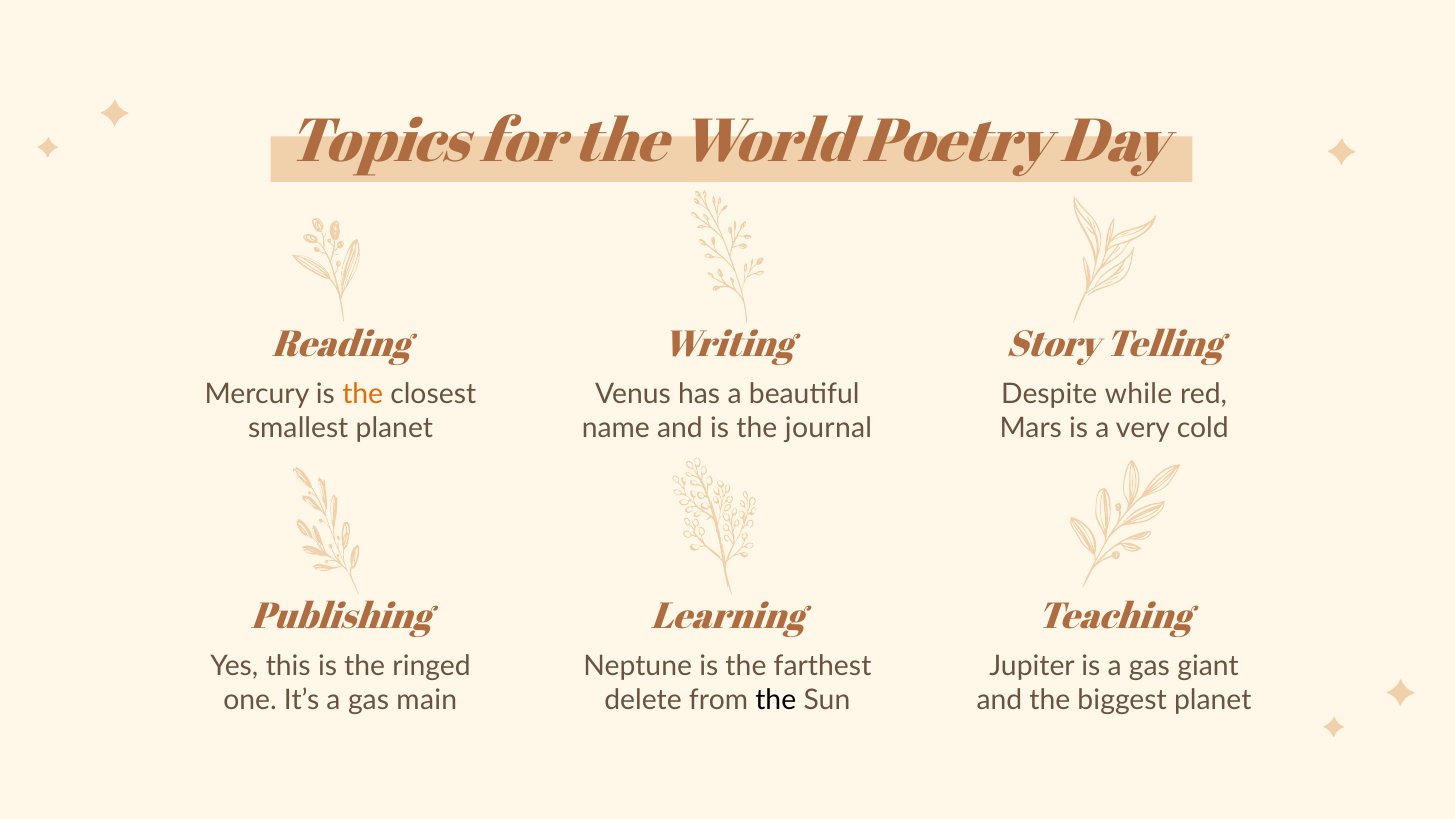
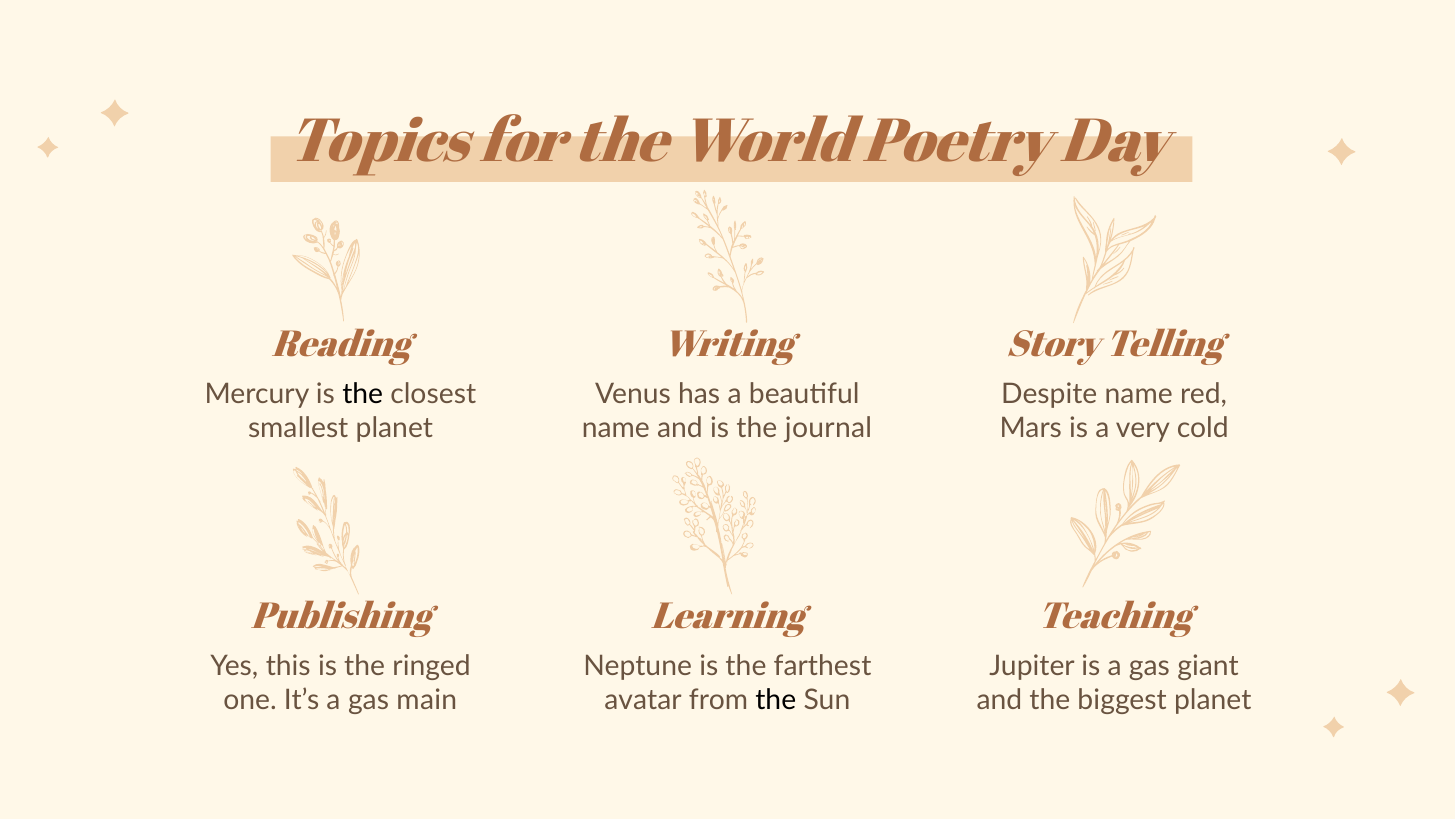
the at (363, 394) colour: orange -> black
Despite while: while -> name
delete: delete -> avatar
